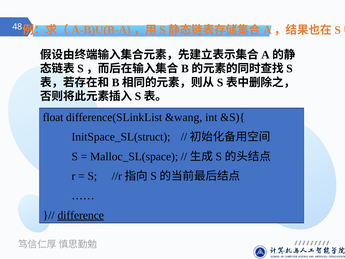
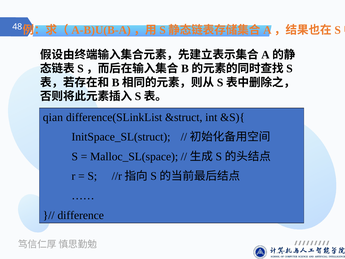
float: float -> qian
&wang: &wang -> &struct
difference underline: present -> none
